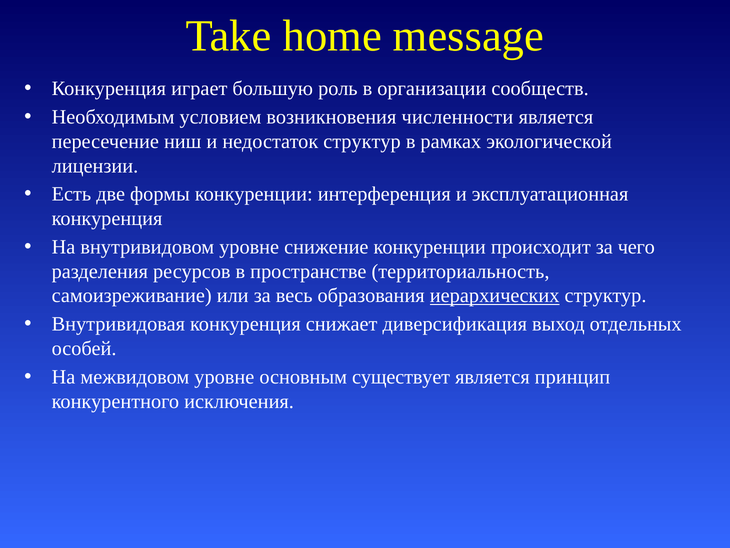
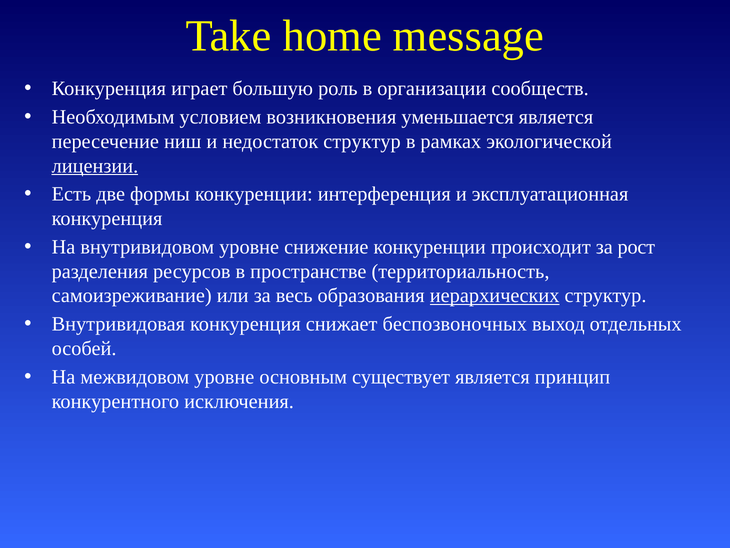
численности: численности -> уменьшается
лицензии underline: none -> present
чего: чего -> рост
диверсификация: диверсификация -> беспозвоночных
